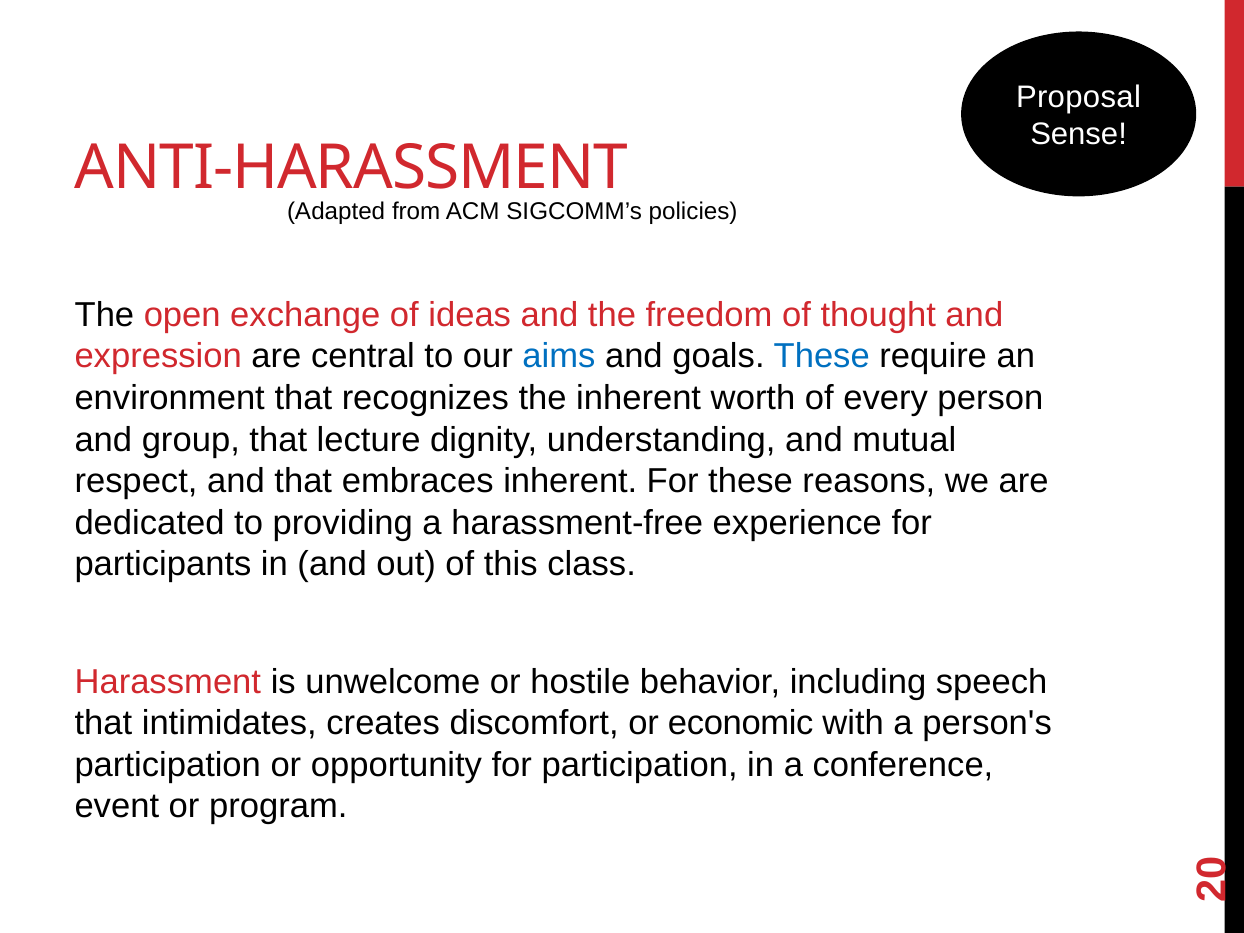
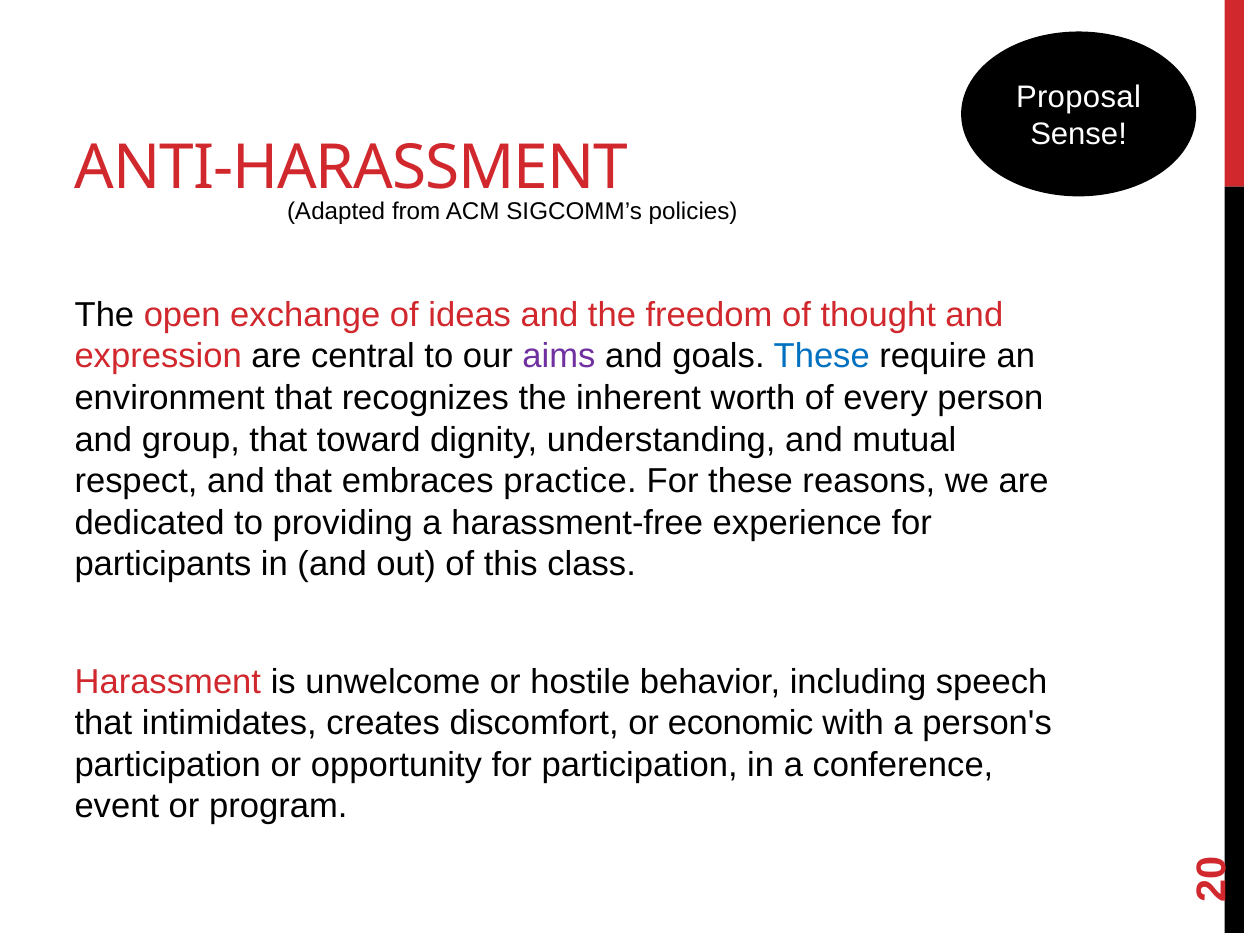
aims colour: blue -> purple
lecture: lecture -> toward
embraces inherent: inherent -> practice
